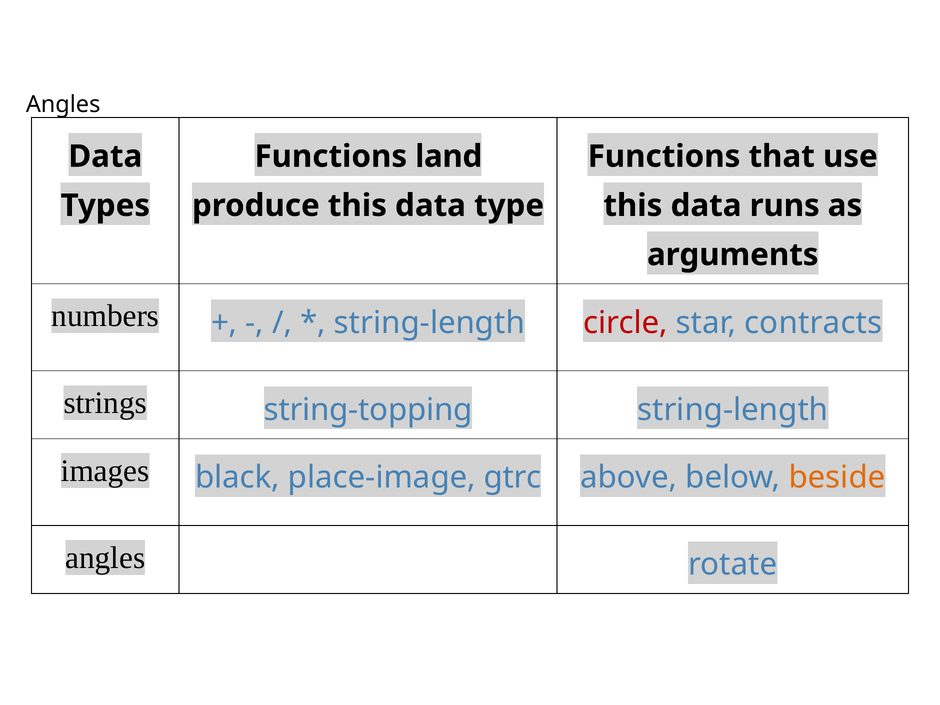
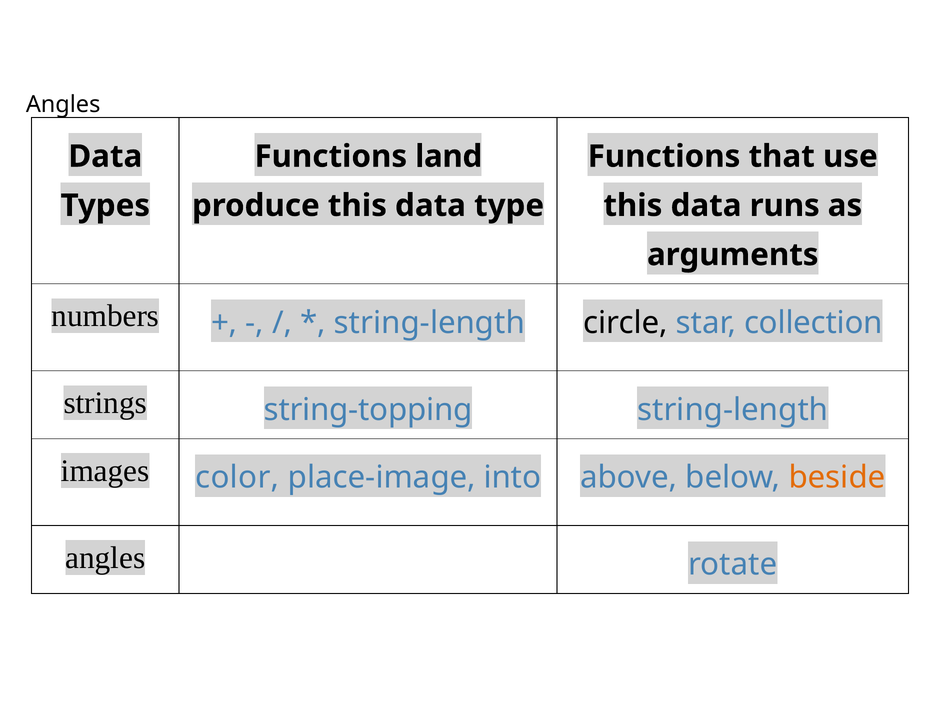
circle colour: red -> black
contracts: contracts -> collection
black: black -> color
gtrc: gtrc -> into
